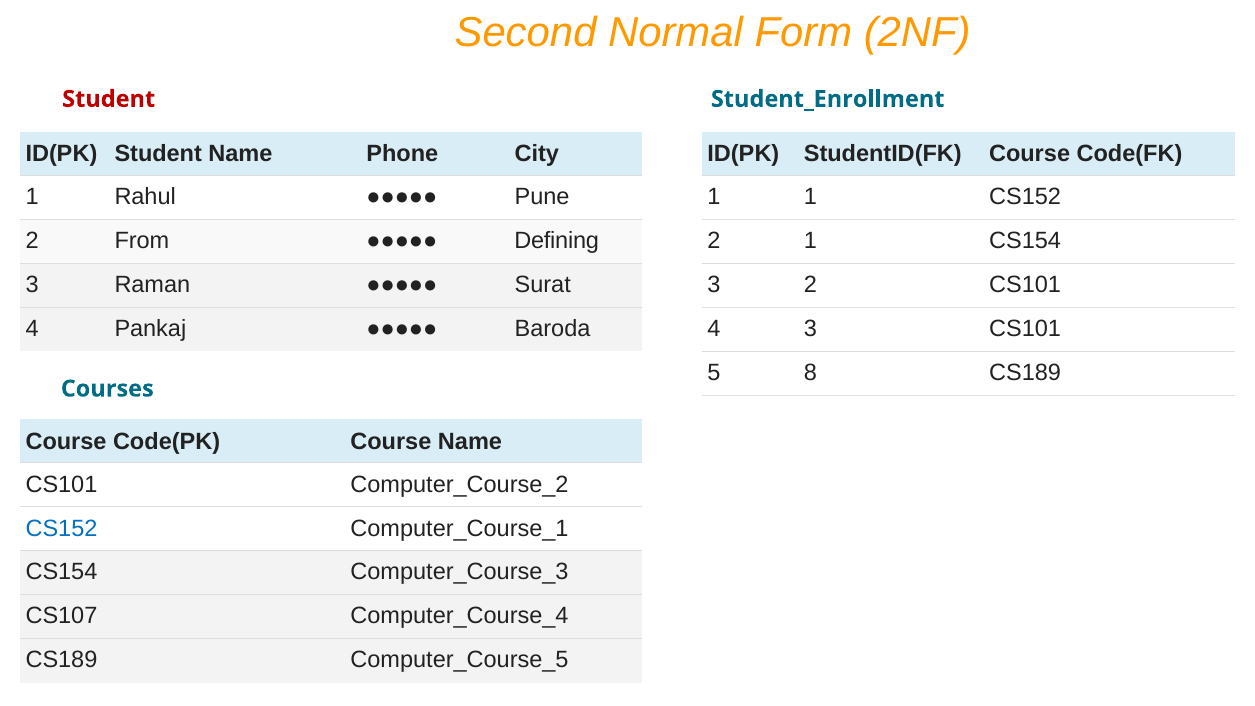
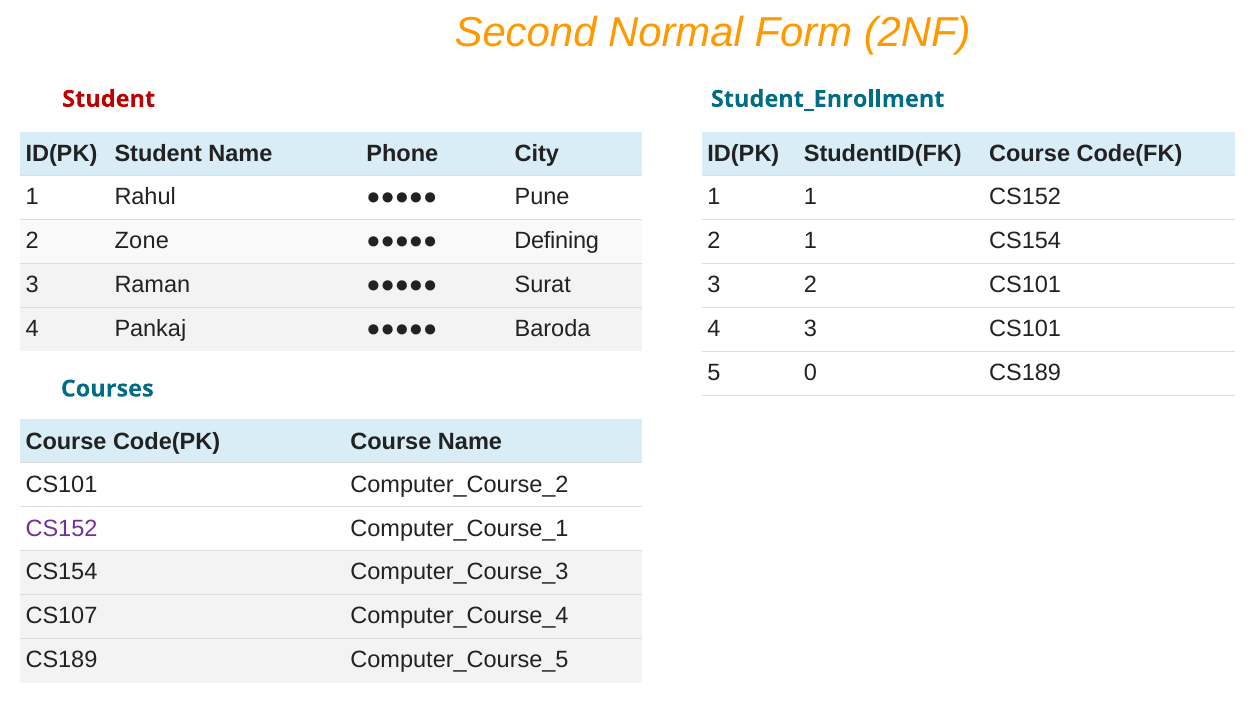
From: From -> Zone
8: 8 -> 0
CS152 at (62, 528) colour: blue -> purple
